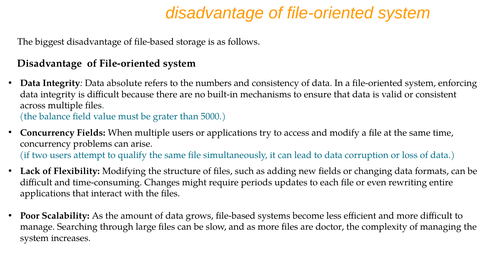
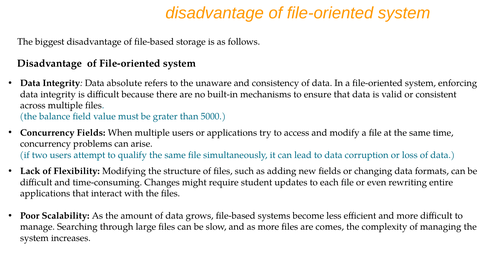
numbers: numbers -> unaware
periods: periods -> student
doctor: doctor -> comes
